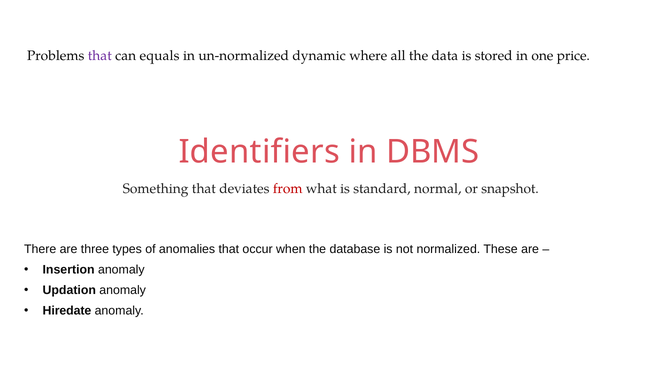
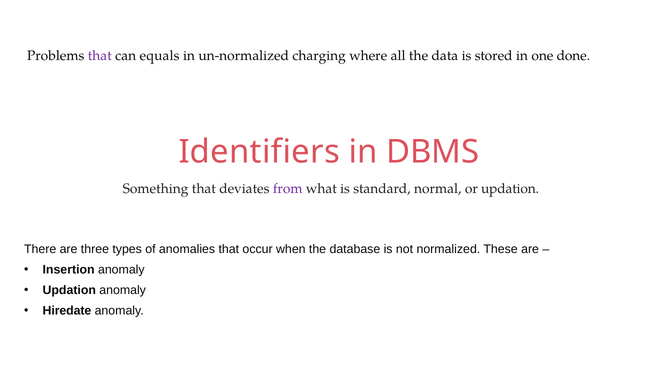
dynamic: dynamic -> charging
price: price -> done
from colour: red -> purple
or snapshot: snapshot -> updation
